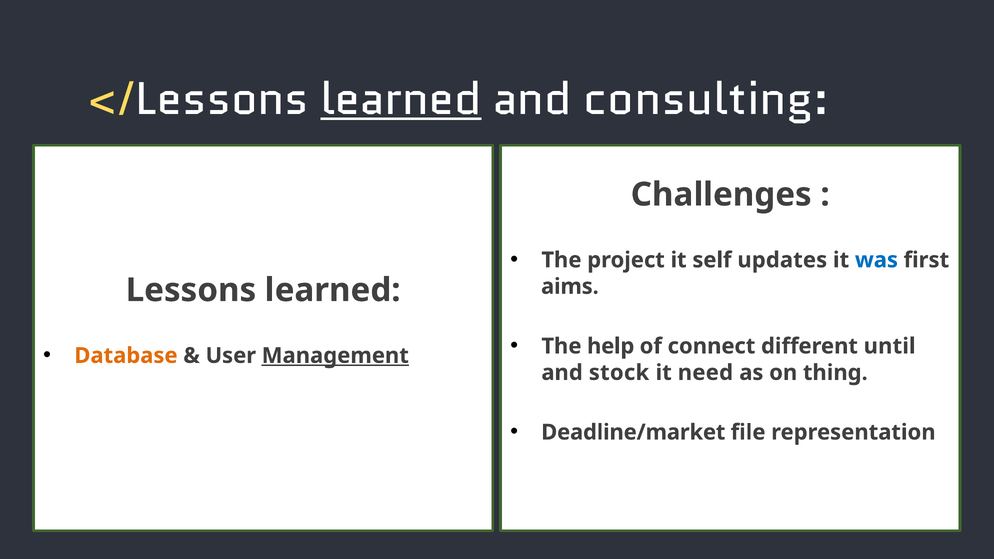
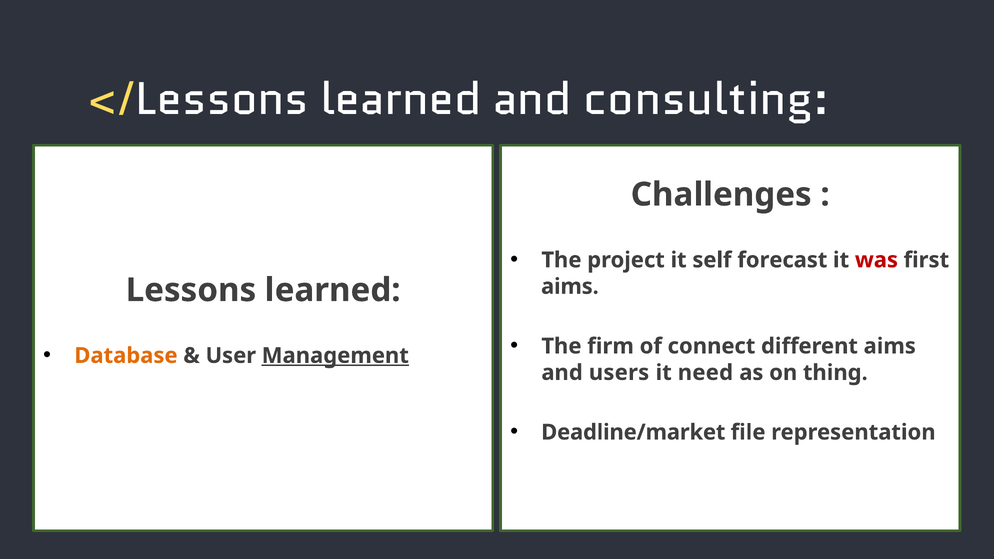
learned at (401, 99) underline: present -> none
updates: updates -> forecast
was colour: blue -> red
help: help -> firm
different until: until -> aims
stock: stock -> users
